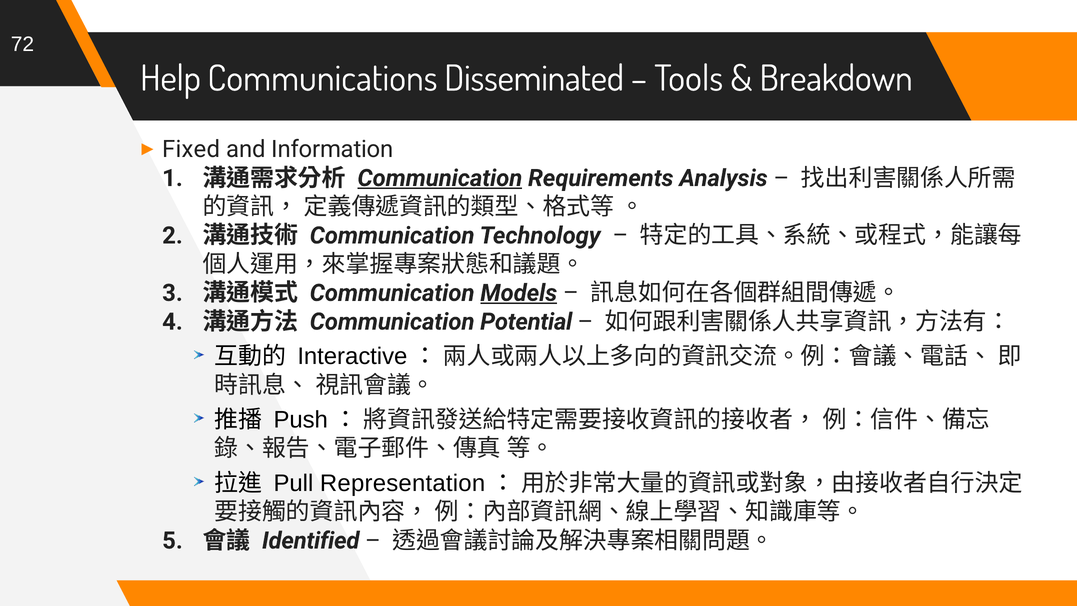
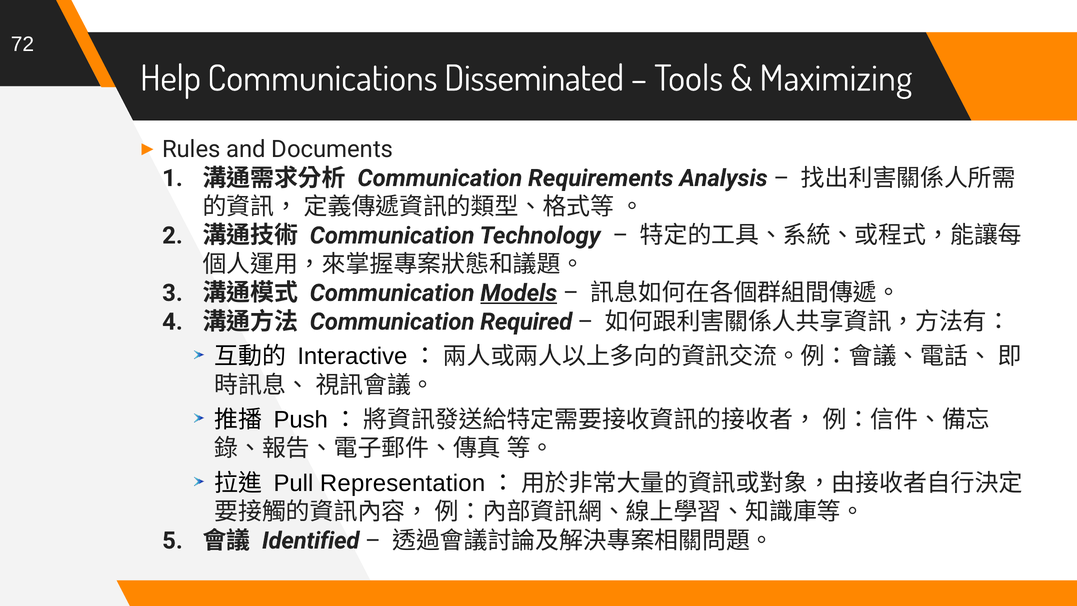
Breakdown: Breakdown -> Maximizing
Fixed: Fixed -> Rules
Information: Information -> Documents
Communication at (440, 178) underline: present -> none
Potential: Potential -> Required
